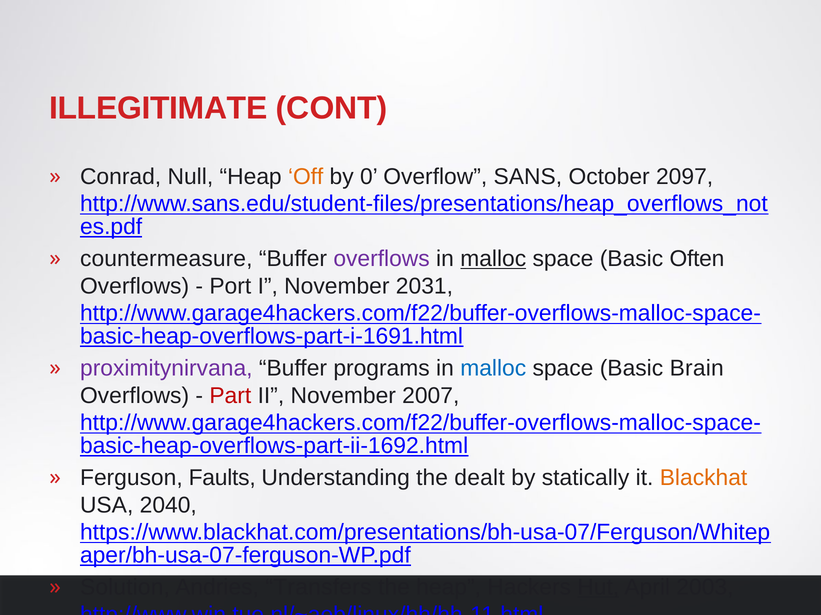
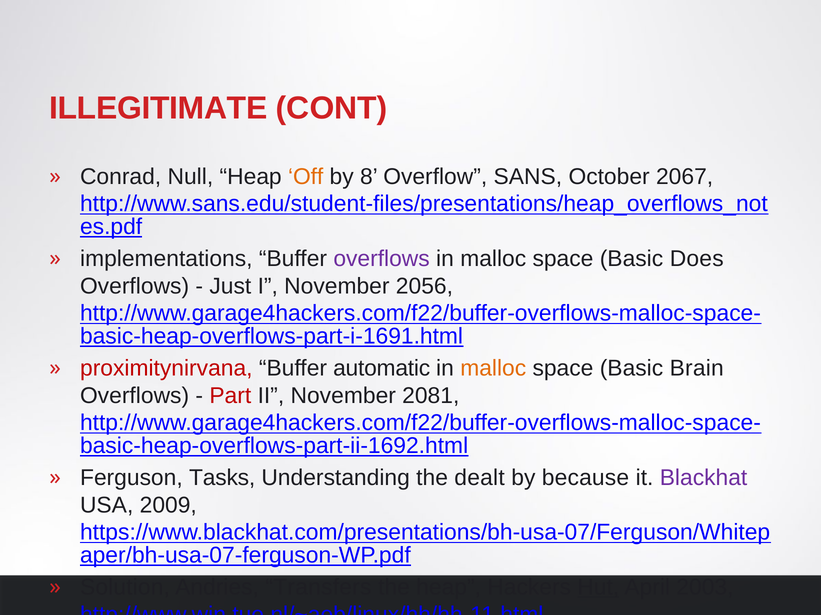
0: 0 -> 8
2097: 2097 -> 2067
countermeasure: countermeasure -> implementations
malloc at (493, 259) underline: present -> none
Often: Often -> Does
Port: Port -> Just
2031: 2031 -> 2056
proximitynirvana colour: purple -> red
programs: programs -> automatic
malloc at (493, 369) colour: blue -> orange
2007: 2007 -> 2081
Faults: Faults -> Tasks
statically: statically -> because
Blackhat colour: orange -> purple
2040: 2040 -> 2009
